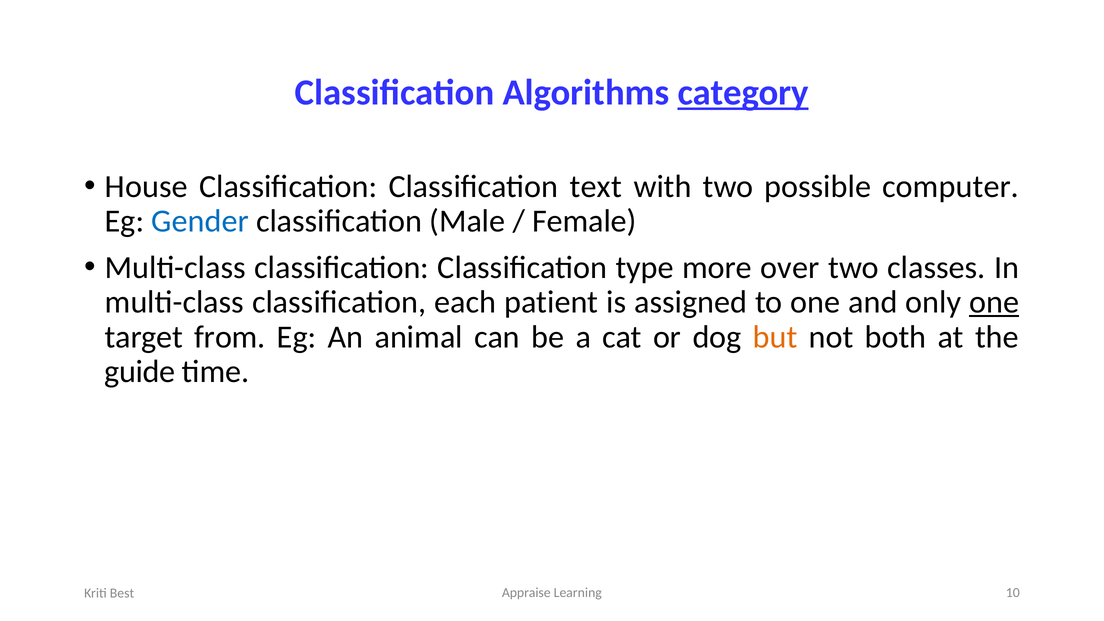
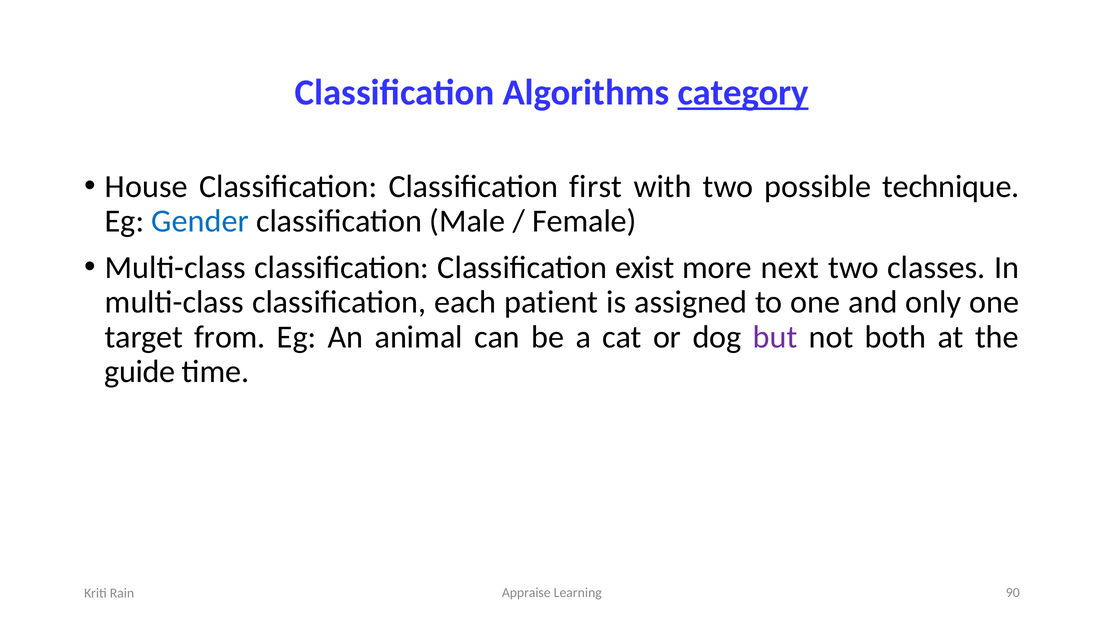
text: text -> first
computer: computer -> technique
type: type -> exist
over: over -> next
one at (994, 302) underline: present -> none
but colour: orange -> purple
10: 10 -> 90
Best: Best -> Rain
